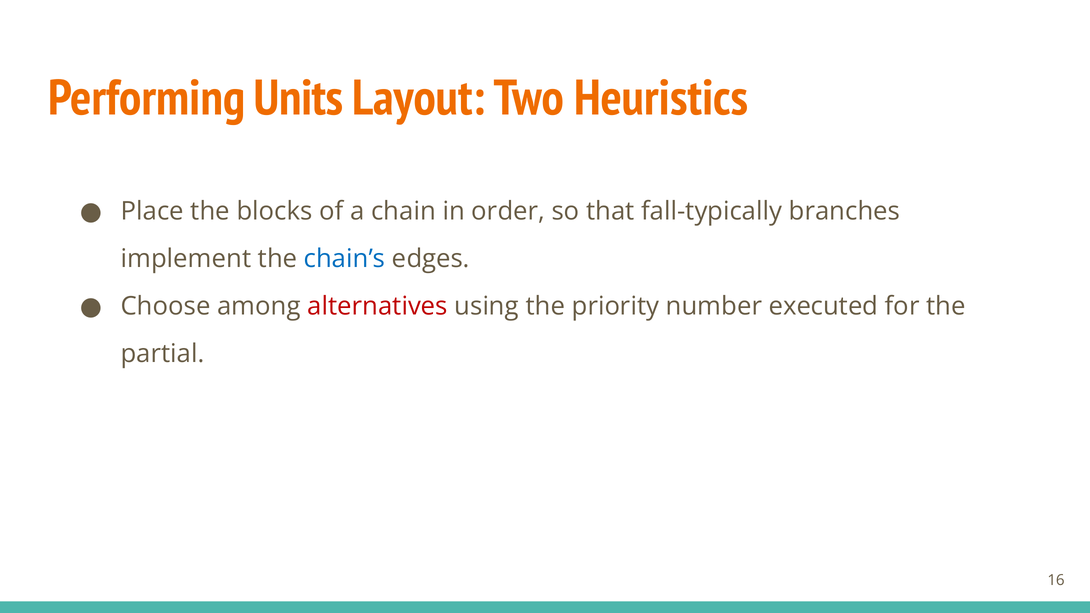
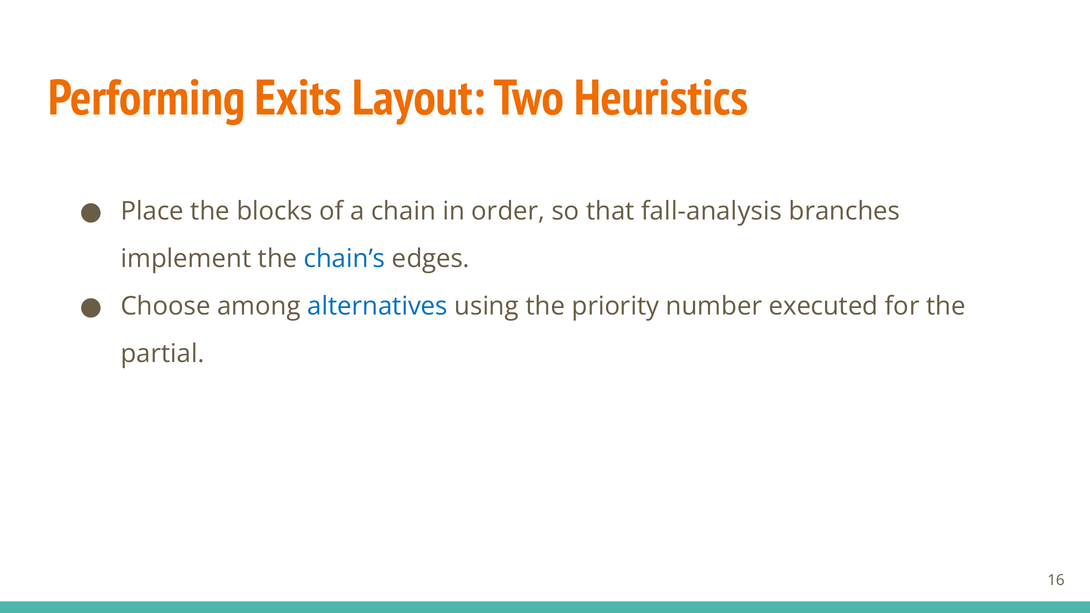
Units: Units -> Exits
fall-typically: fall-typically -> fall-analysis
alternatives colour: red -> blue
